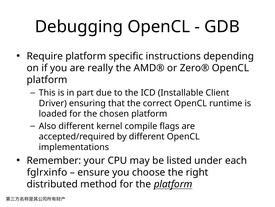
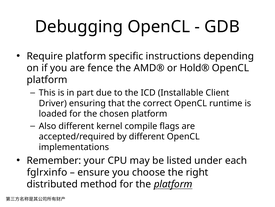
really: really -> fence
Zero®: Zero® -> Hold®
